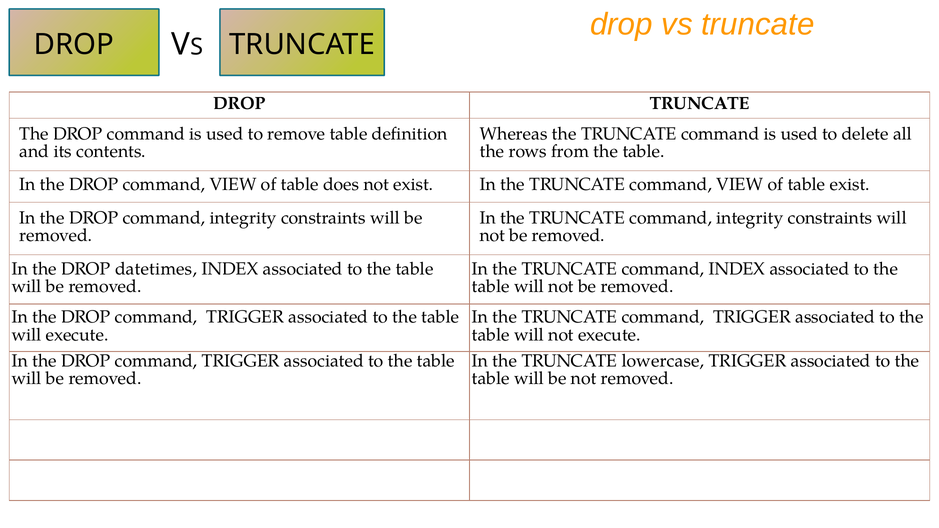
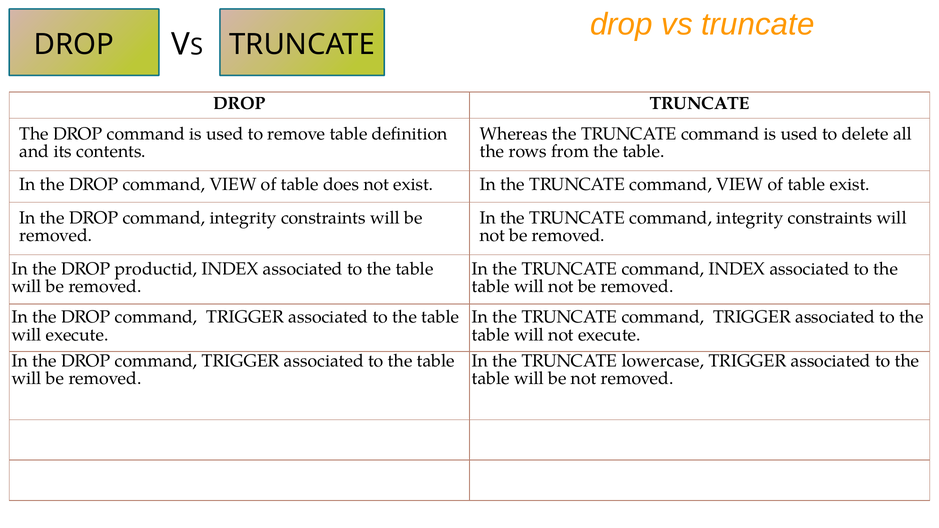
datetimes: datetimes -> productid
